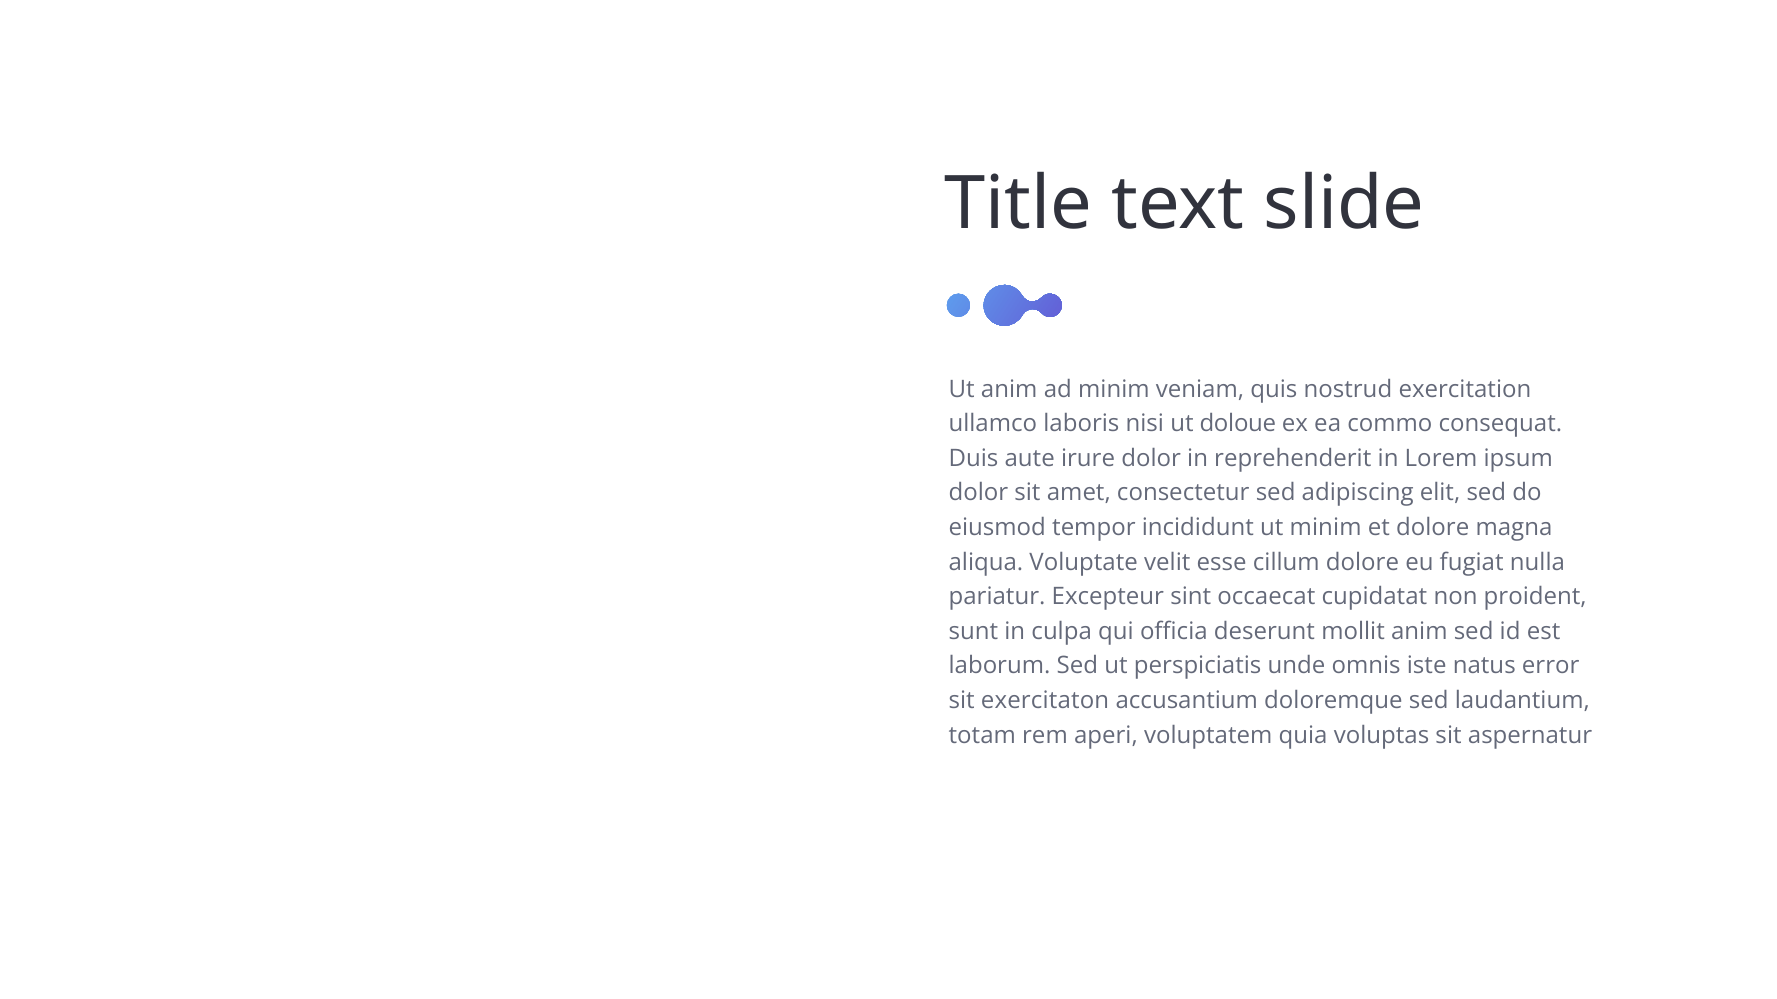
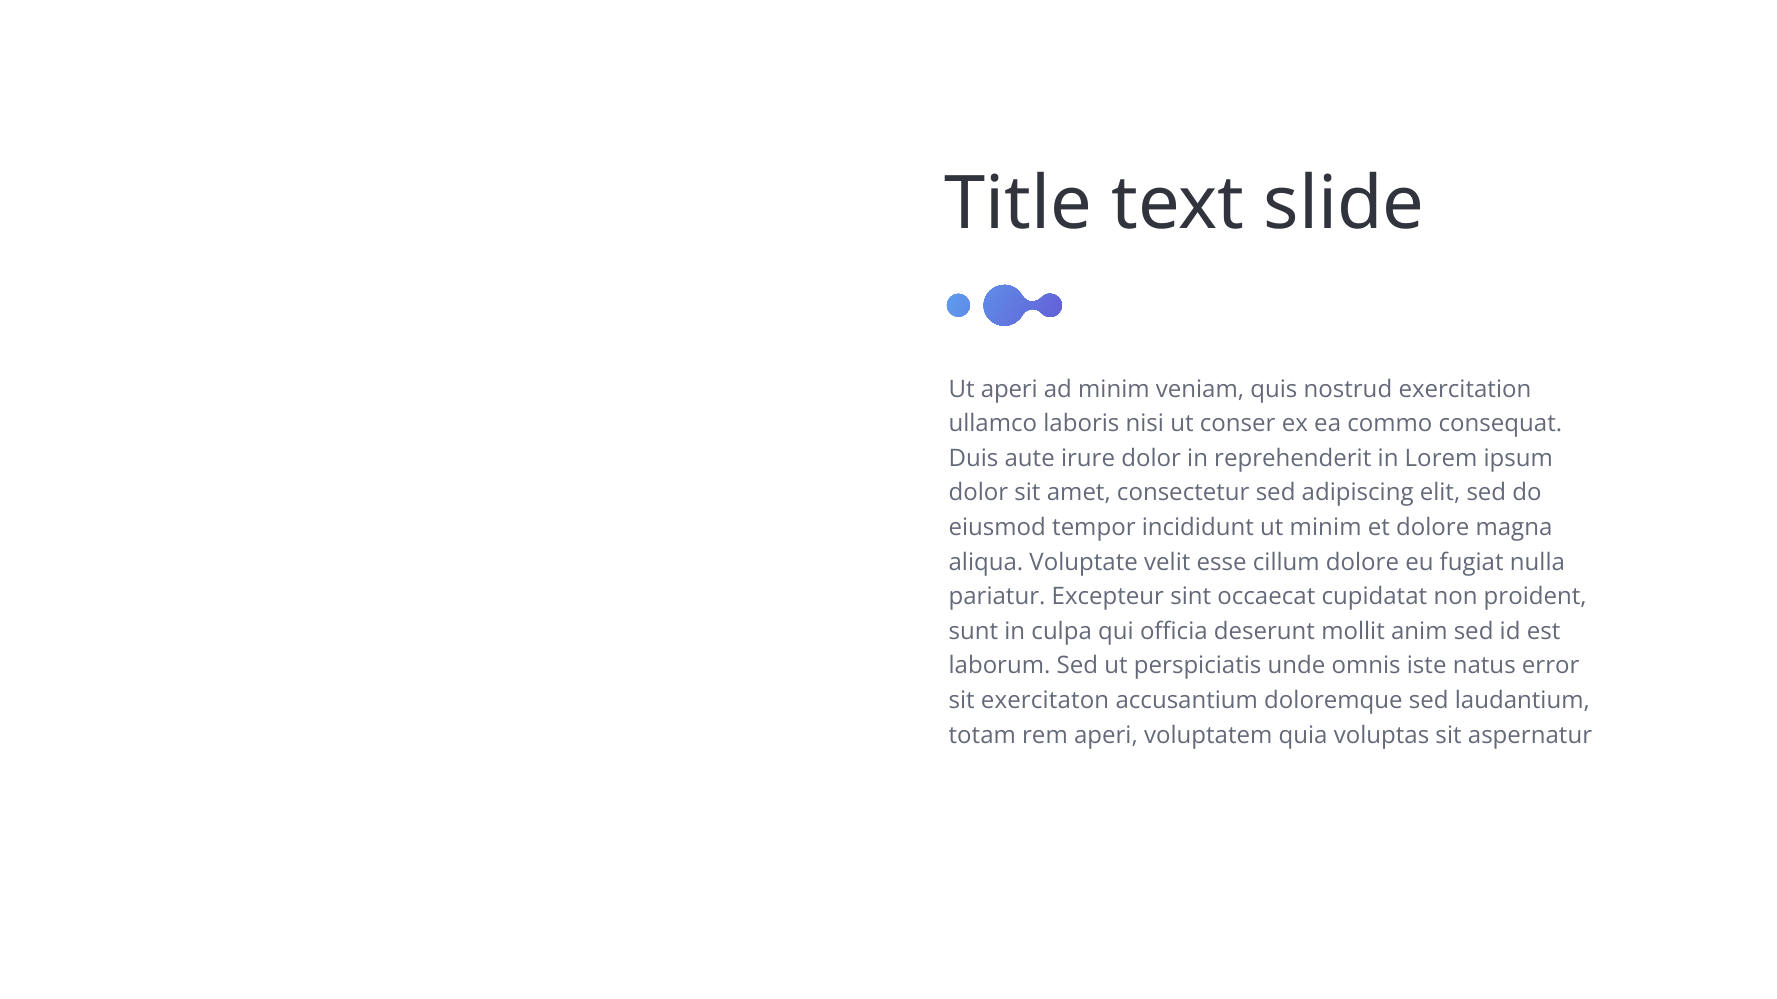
Ut anim: anim -> aperi
doloue: doloue -> conser
